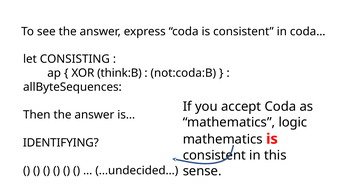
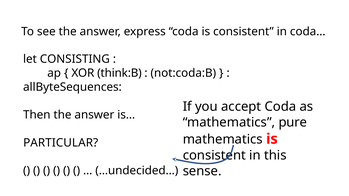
logic: logic -> pure
IDENTIFYING: IDENTIFYING -> PARTICULAR
